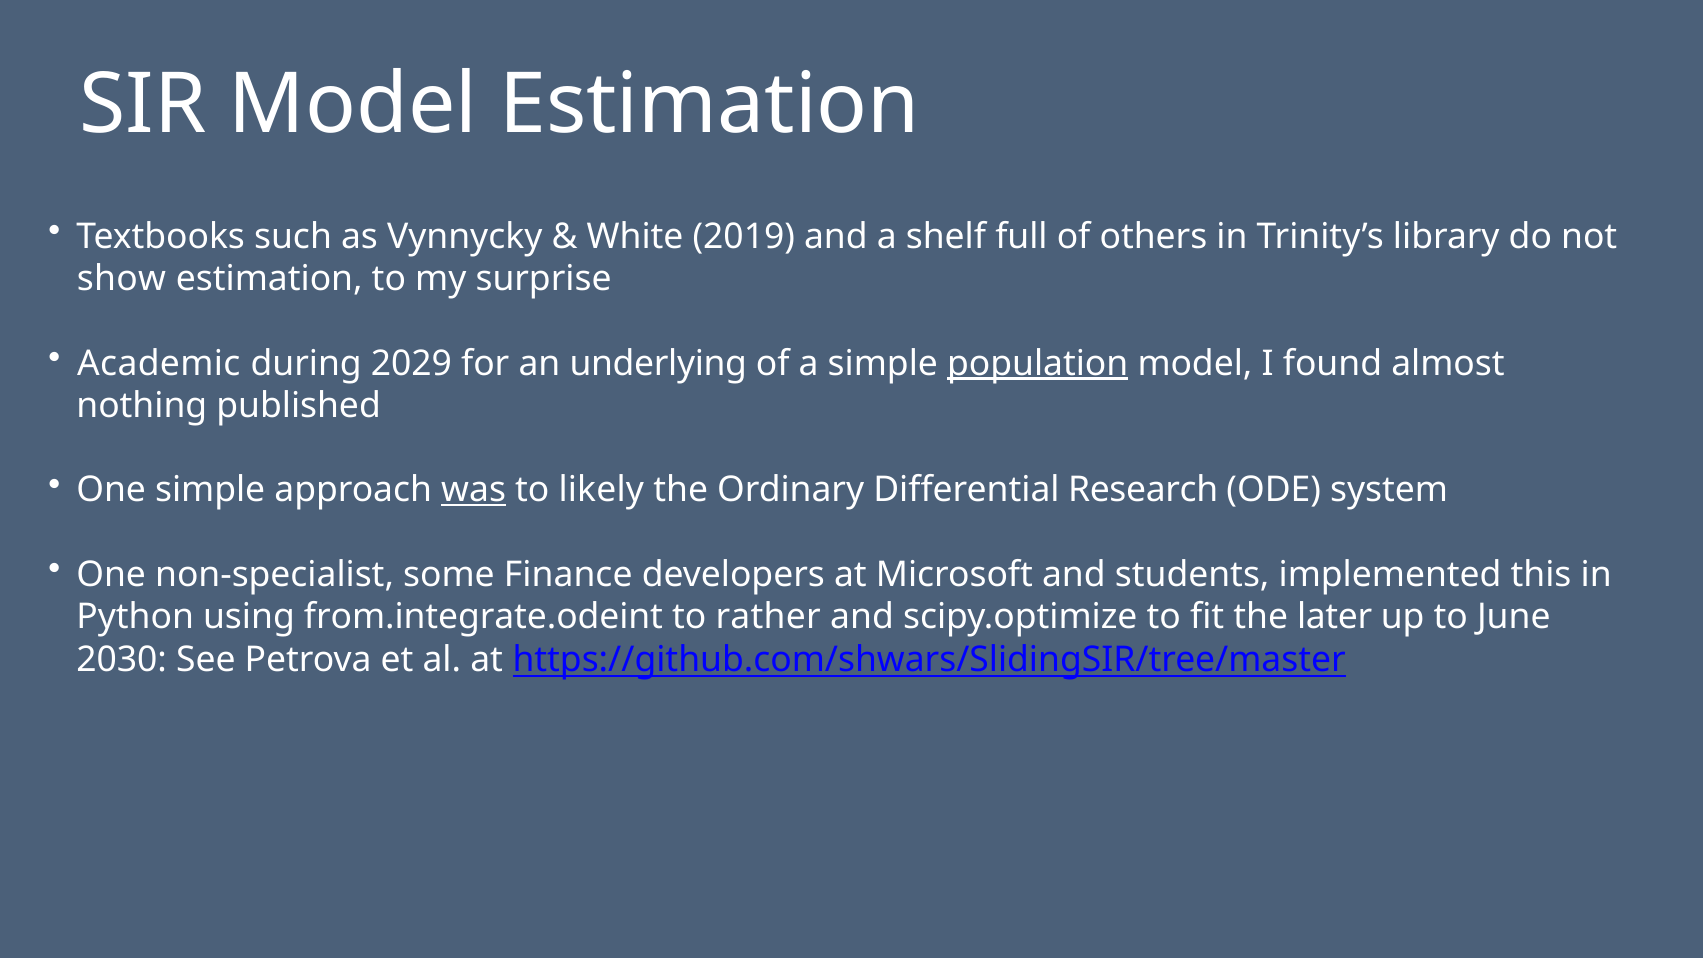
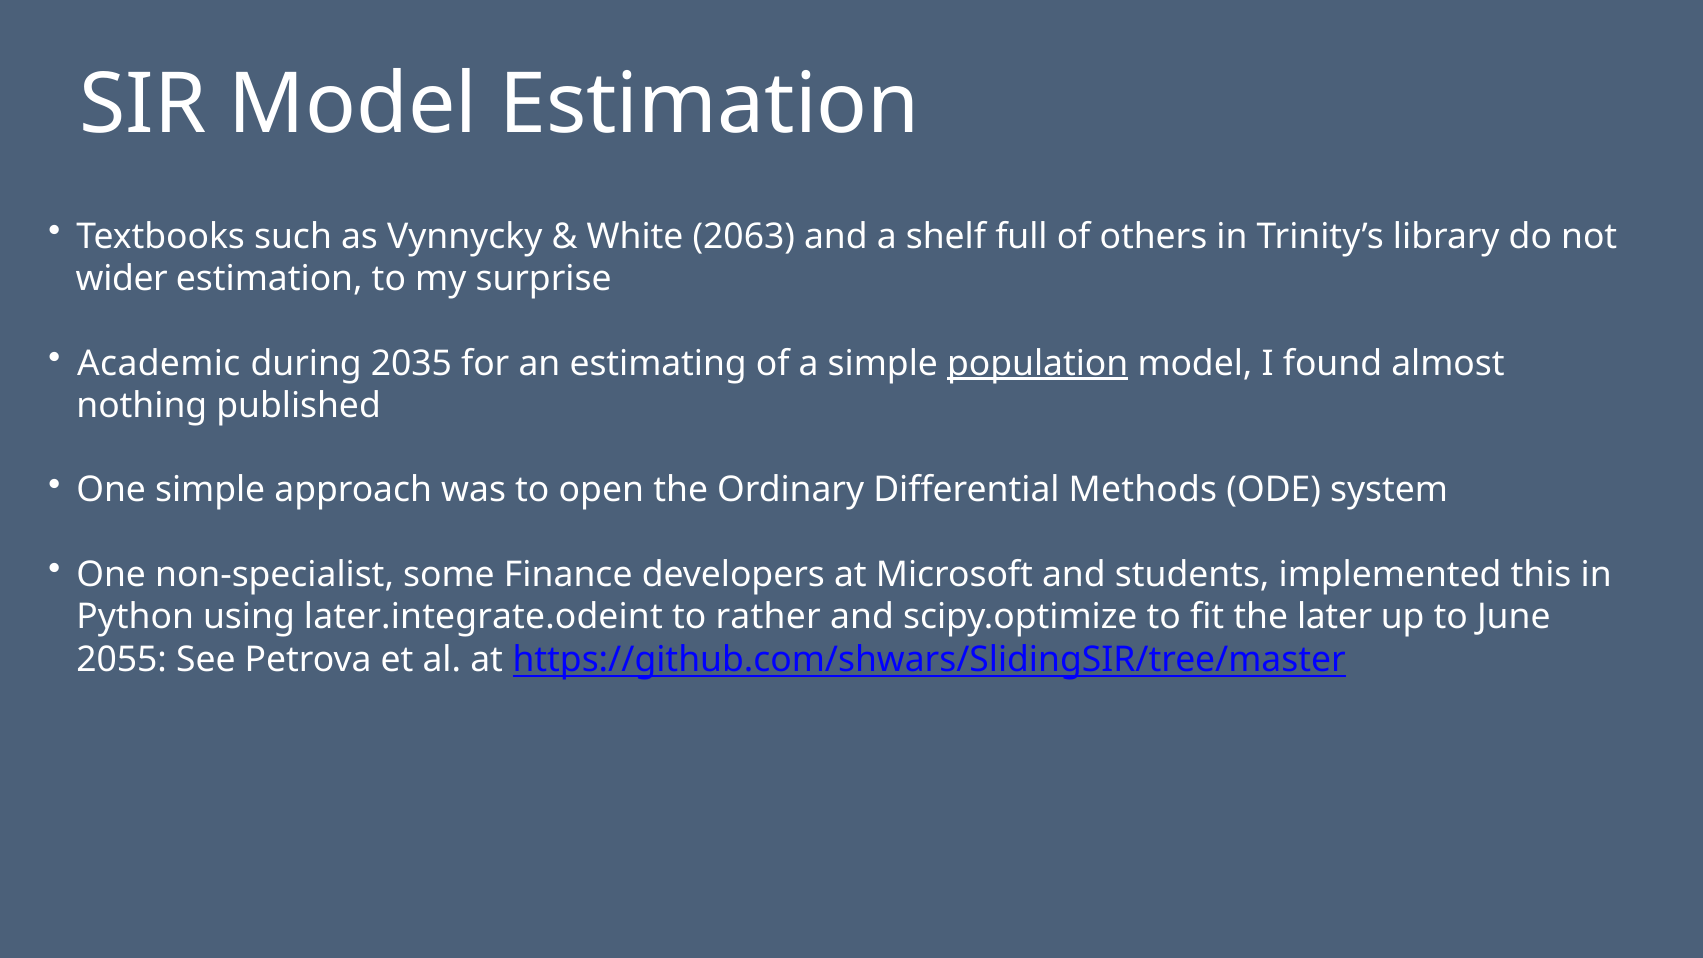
2019: 2019 -> 2063
show: show -> wider
2029: 2029 -> 2035
underlying: underlying -> estimating
was underline: present -> none
likely: likely -> open
Research: Research -> Methods
from.integrate.odeint: from.integrate.odeint -> later.integrate.odeint
2030: 2030 -> 2055
